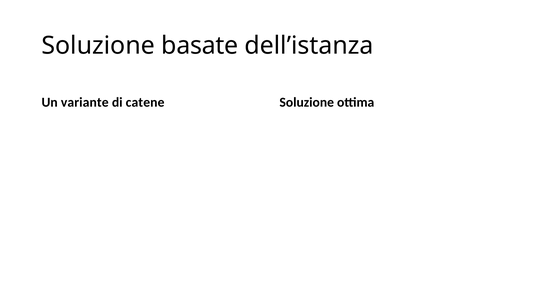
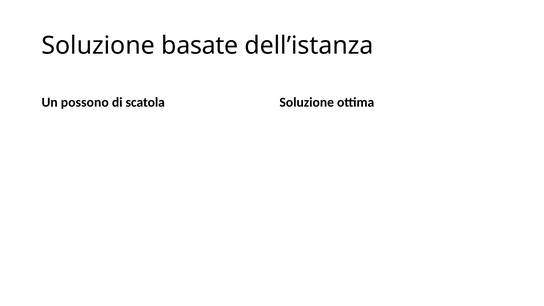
variante: variante -> possono
catene: catene -> scatola
